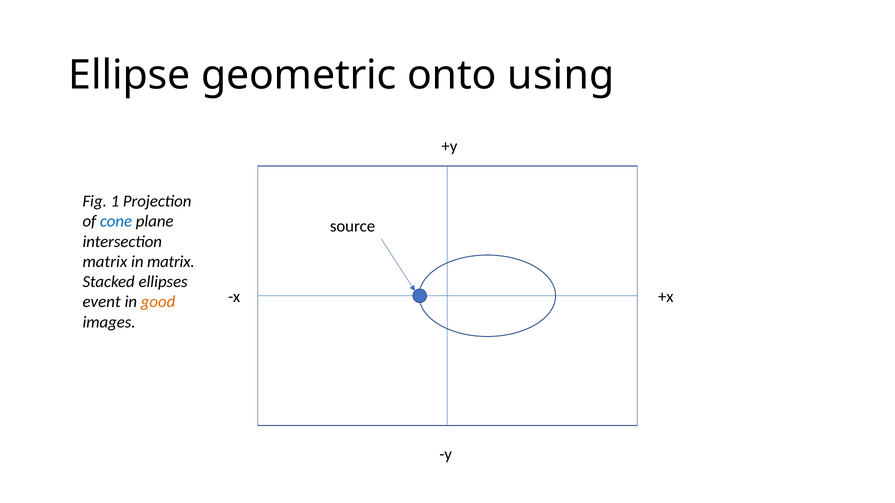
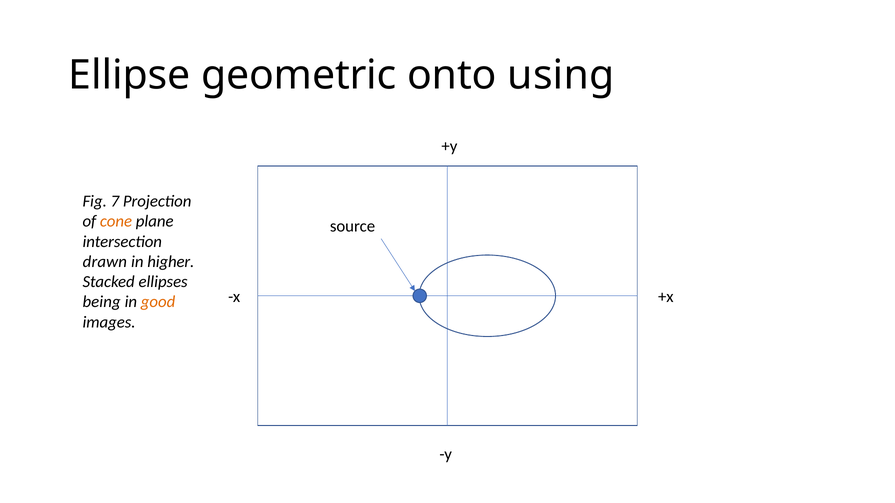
1: 1 -> 7
cone colour: blue -> orange
matrix at (105, 262): matrix -> drawn
in matrix: matrix -> higher
event: event -> being
